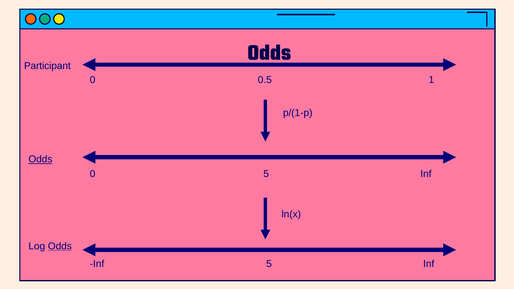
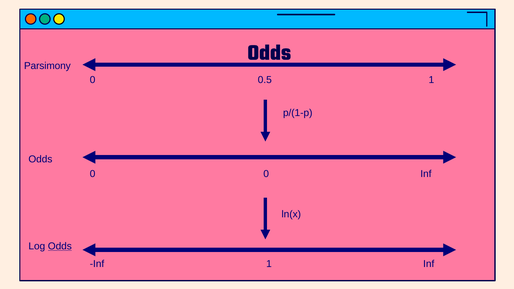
Participant: Participant -> Parsimony
Odds at (40, 159) underline: present -> none
0 5: 5 -> 0
Inf 5: 5 -> 1
